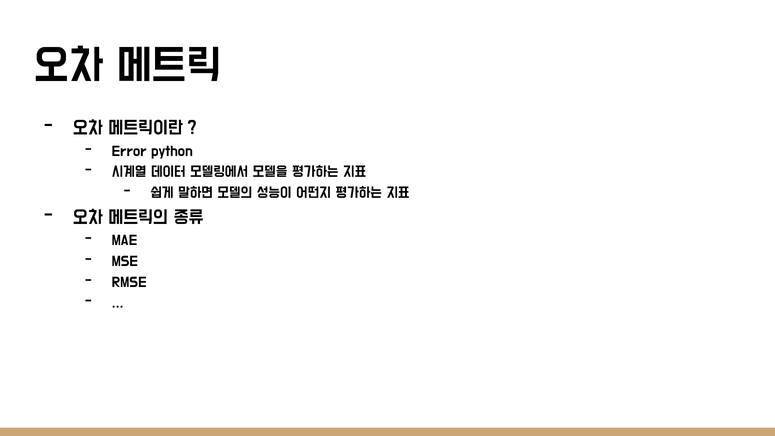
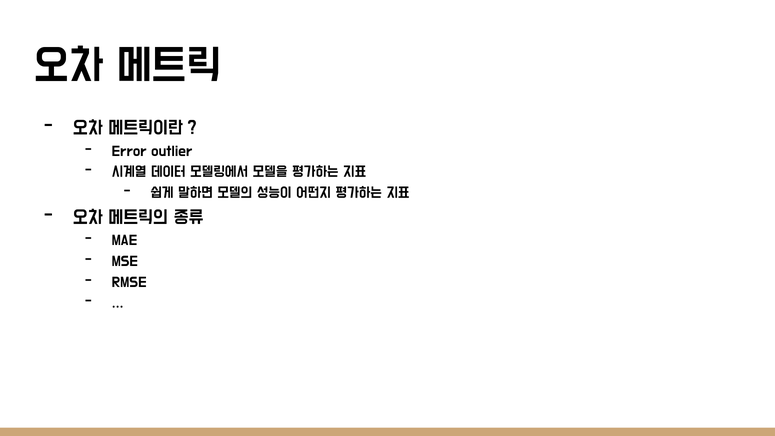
python: python -> outlier
